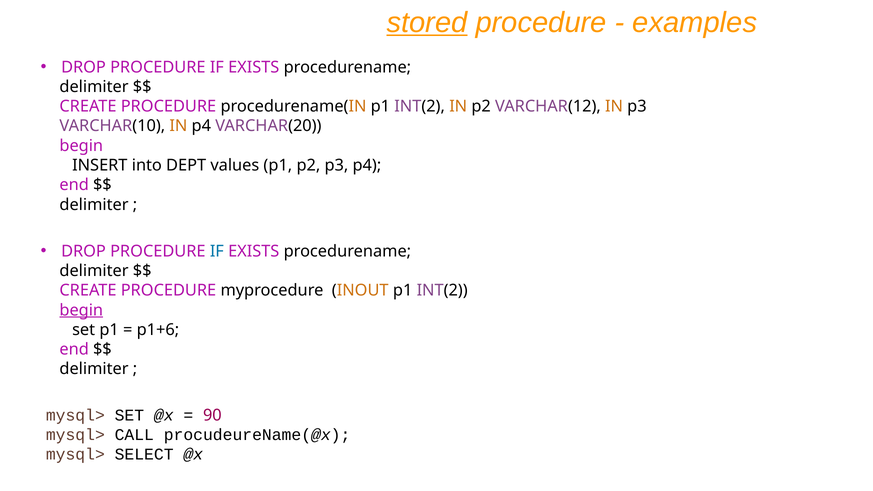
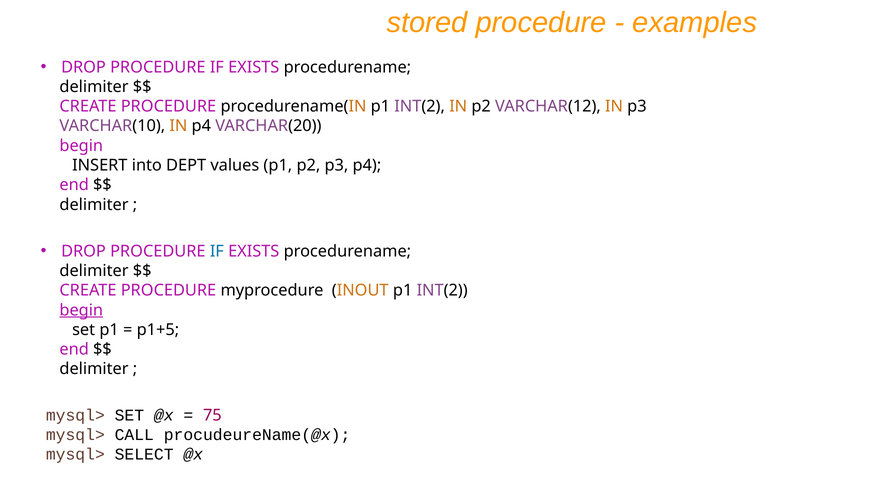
stored underline: present -> none
p1+6: p1+6 -> p1+5
90: 90 -> 75
